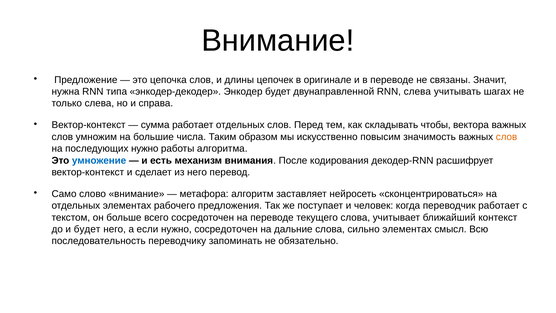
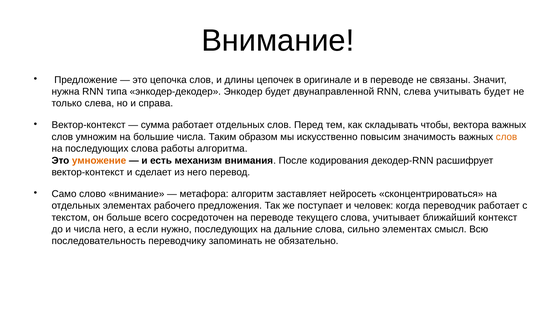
учитывать шагах: шагах -> будет
последующих нужно: нужно -> слова
умножение colour: blue -> orange
и будет: будет -> числа
нужно сосредоточен: сосредоточен -> последующих
